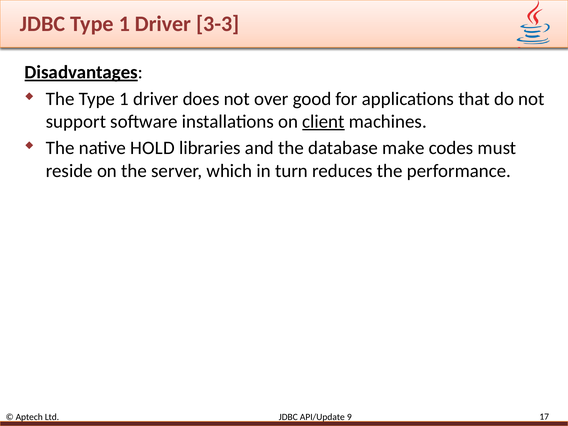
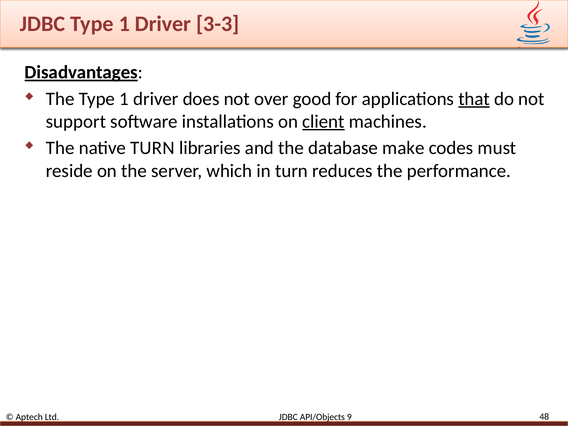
that underline: none -> present
native HOLD: HOLD -> TURN
API/Update: API/Update -> API/Objects
17: 17 -> 48
